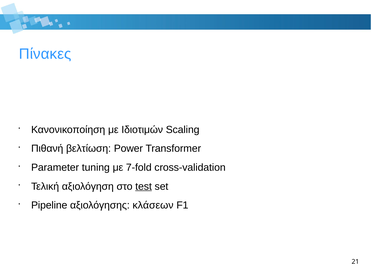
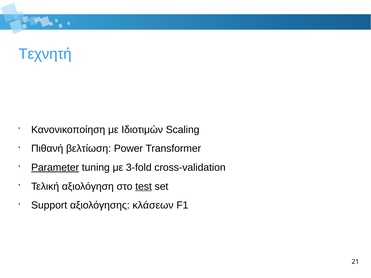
Πίνακες: Πίνακες -> Τεχνητή
Parameter underline: none -> present
7-fold: 7-fold -> 3-fold
Pipeline: Pipeline -> Support
